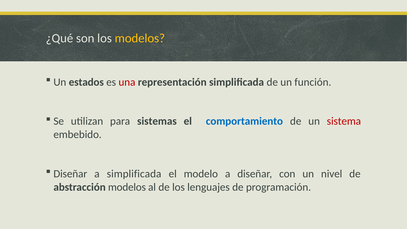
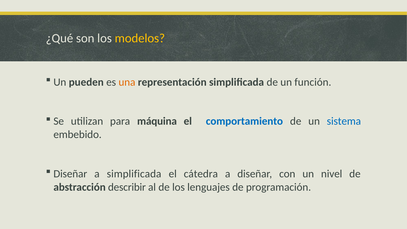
estados: estados -> pueden
una colour: red -> orange
sistemas: sistemas -> máquina
sistema colour: red -> blue
modelo: modelo -> cátedra
abstracción modelos: modelos -> describir
